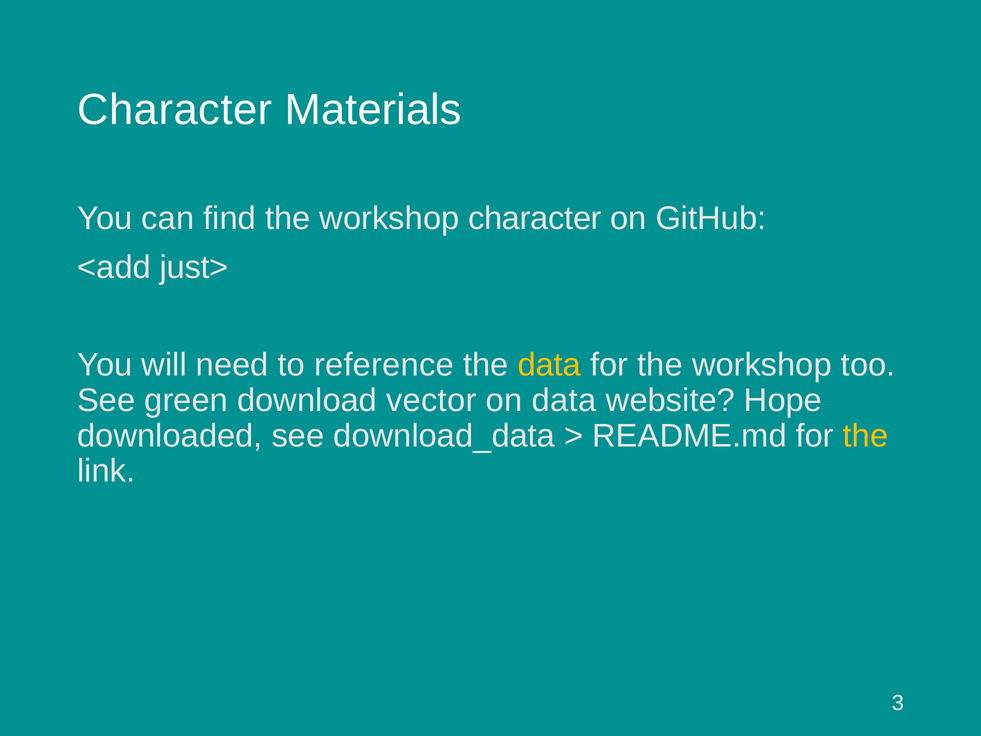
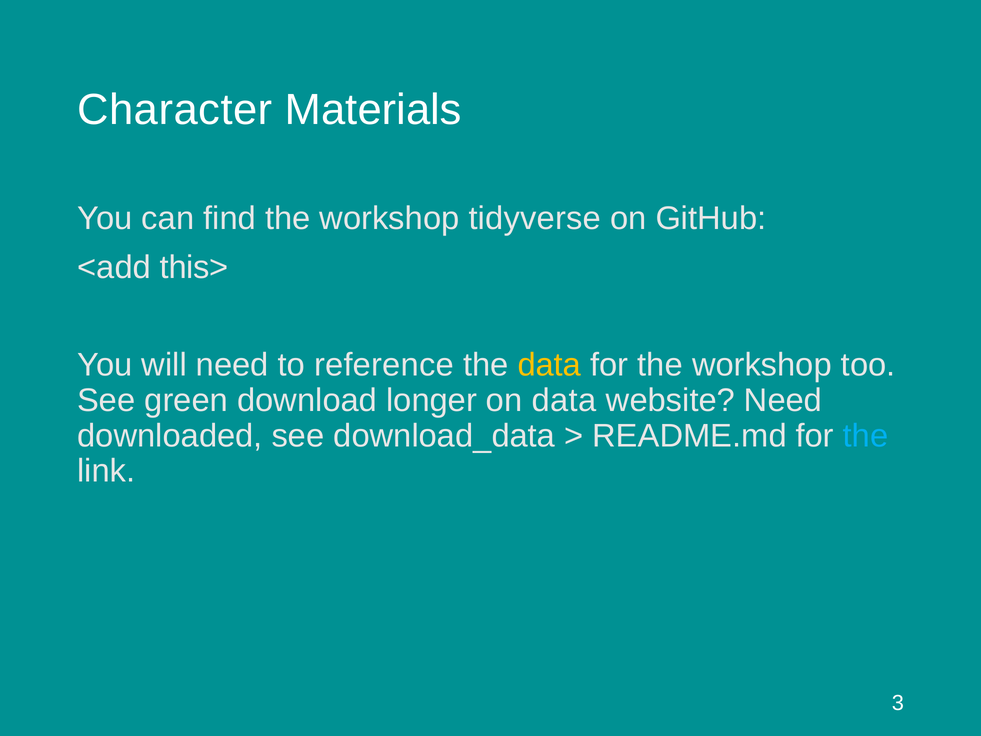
workshop character: character -> tidyverse
just>: just> -> this>
vector: vector -> longer
website Hope: Hope -> Need
the at (866, 436) colour: yellow -> light blue
